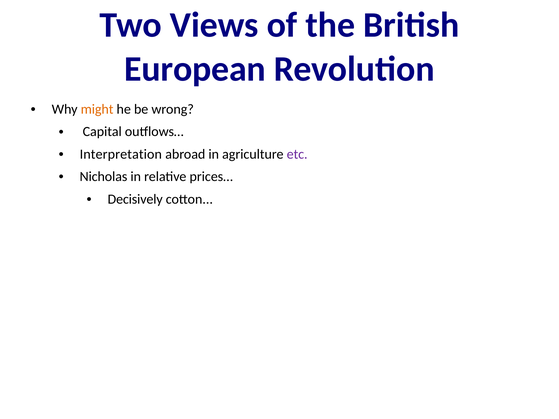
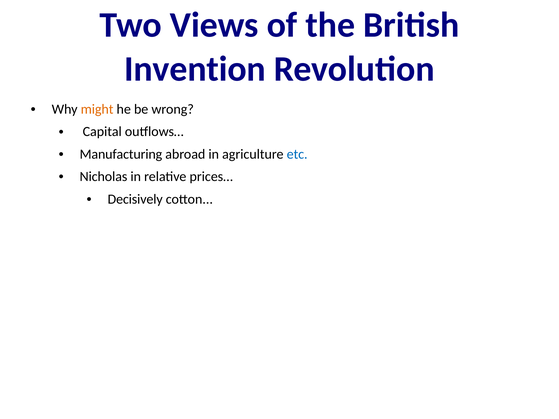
European: European -> Invention
Interpretation: Interpretation -> Manufacturing
etc colour: purple -> blue
